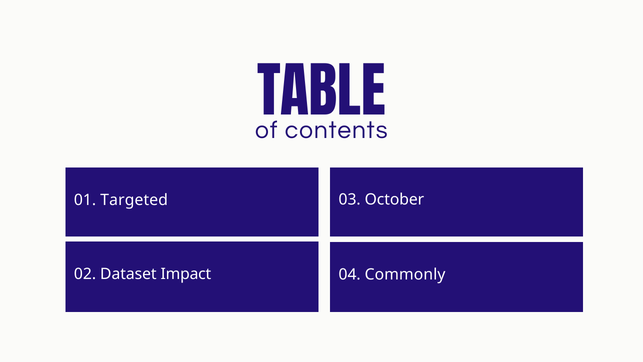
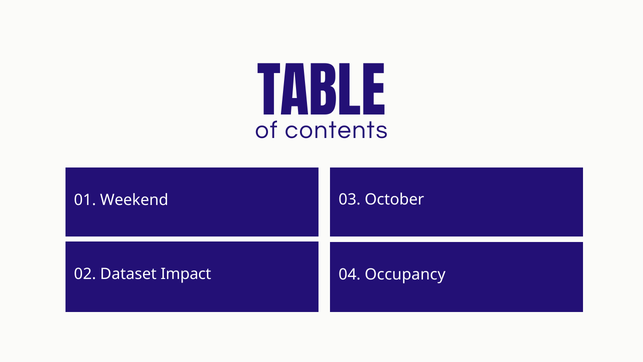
Targeted: Targeted -> Weekend
Commonly: Commonly -> Occupancy
